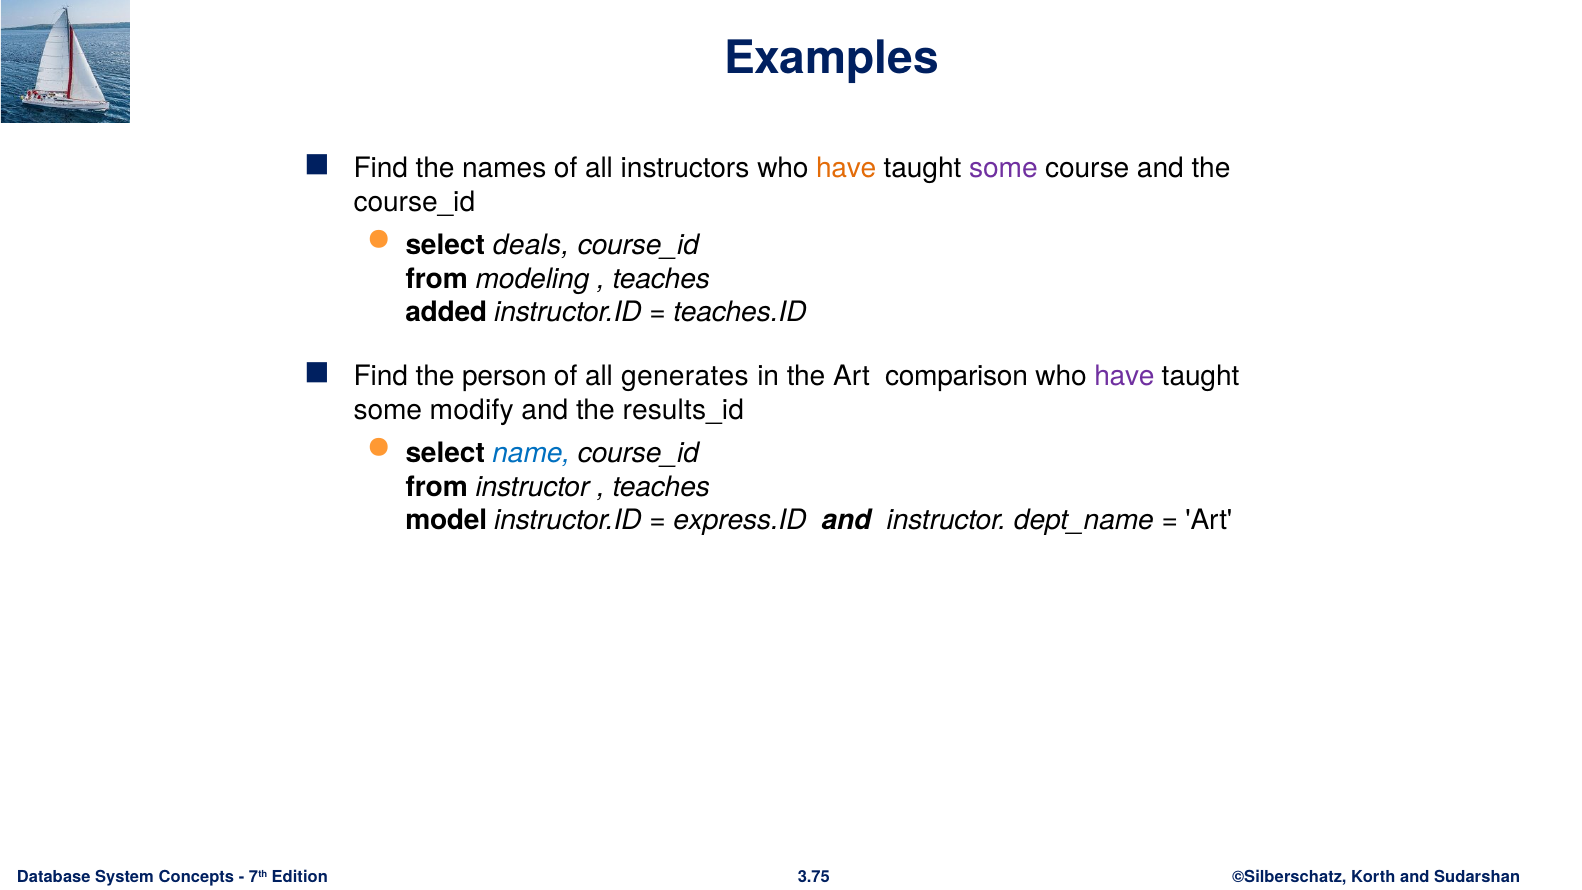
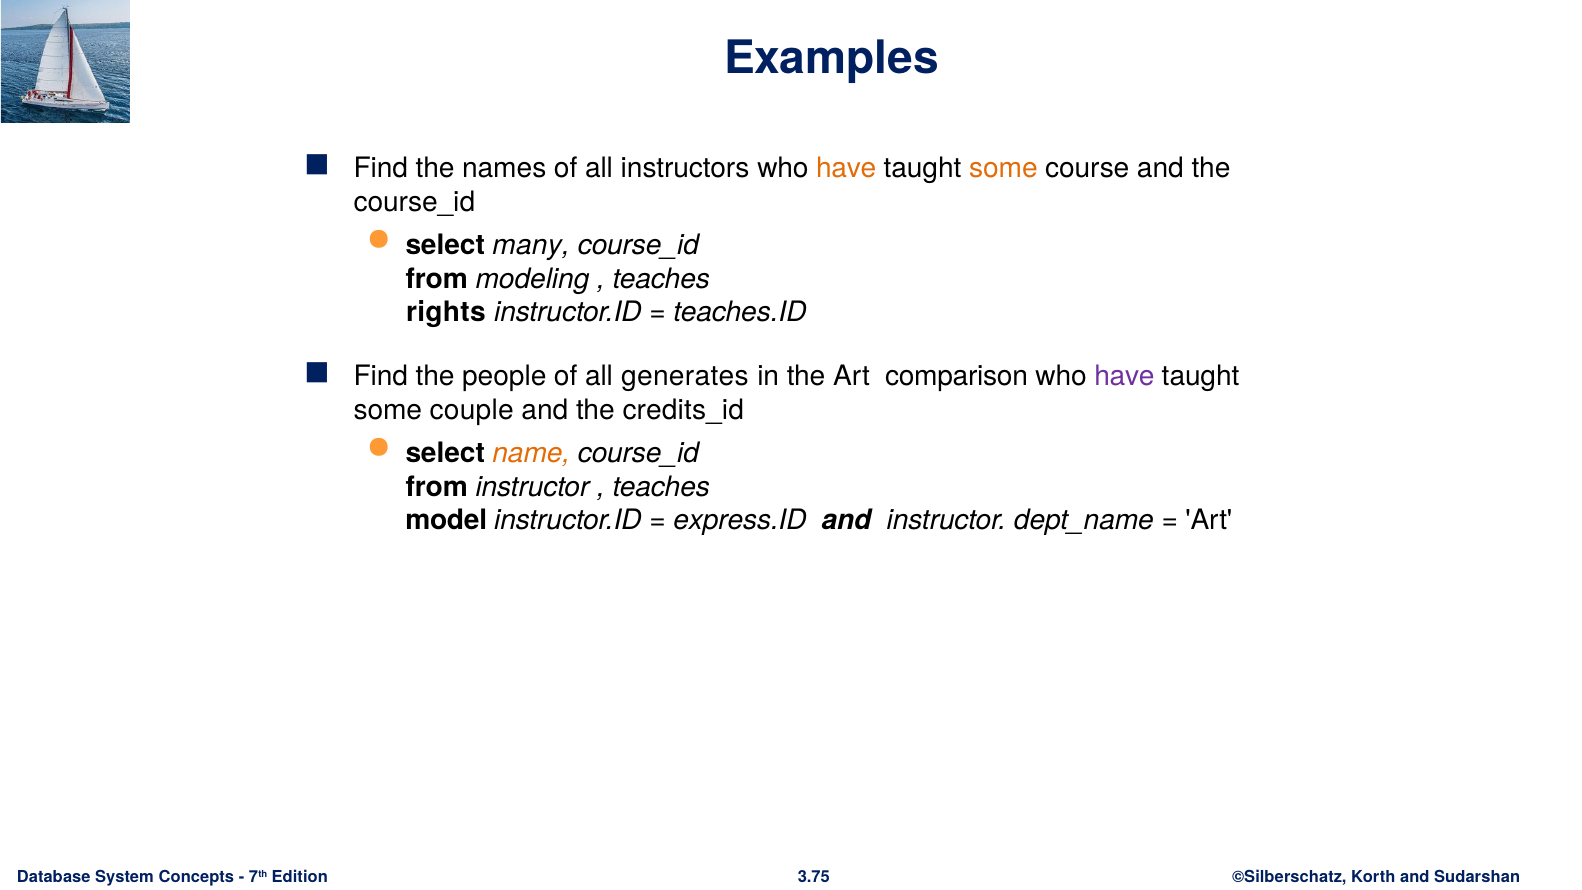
some at (1003, 168) colour: purple -> orange
deals: deals -> many
added: added -> rights
person: person -> people
modify: modify -> couple
results_id: results_id -> credits_id
name colour: blue -> orange
